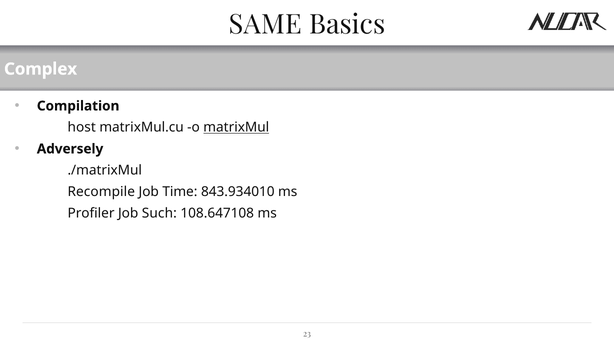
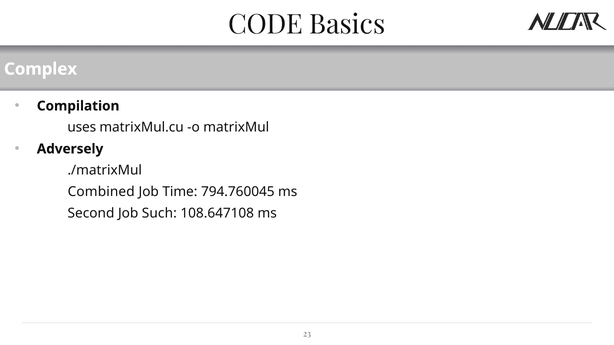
SAME: SAME -> CODE
host: host -> uses
matrixMul underline: present -> none
Recompile: Recompile -> Combined
843.934010: 843.934010 -> 794.760045
Profiler: Profiler -> Second
